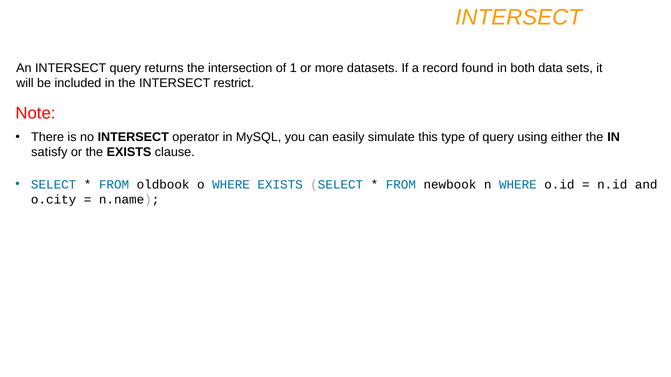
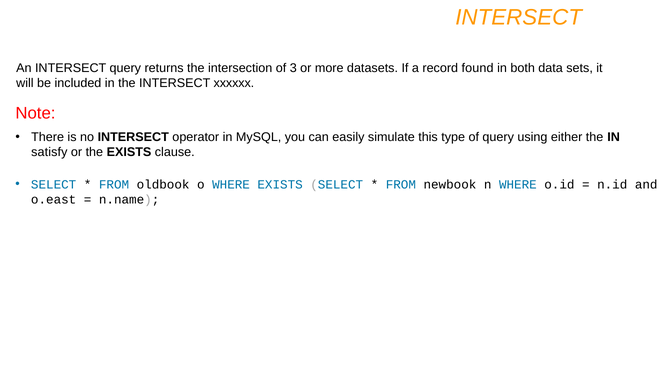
1: 1 -> 3
restrict: restrict -> xxxxxx
o.city: o.city -> o.east
